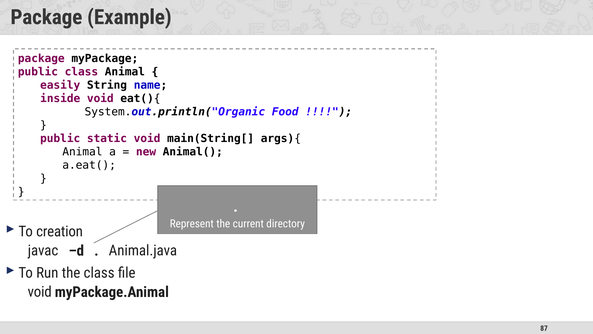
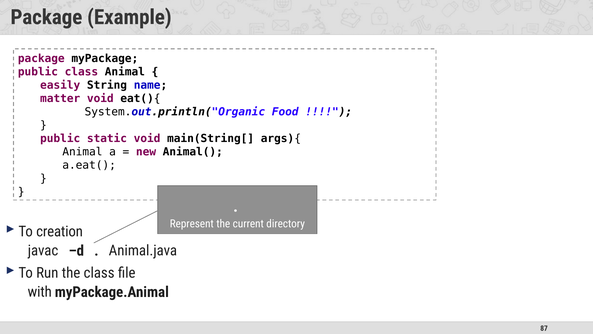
inside: inside -> matter
void at (40, 292): void -> with
